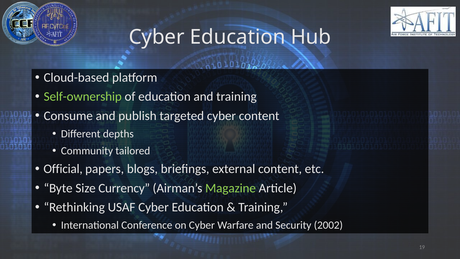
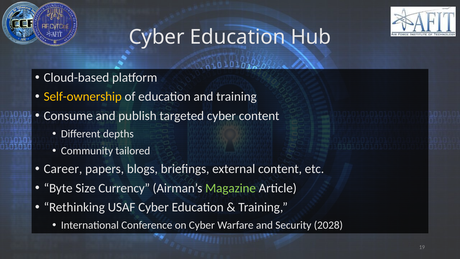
Self-ownership colour: light green -> yellow
Official: Official -> Career
2002: 2002 -> 2028
